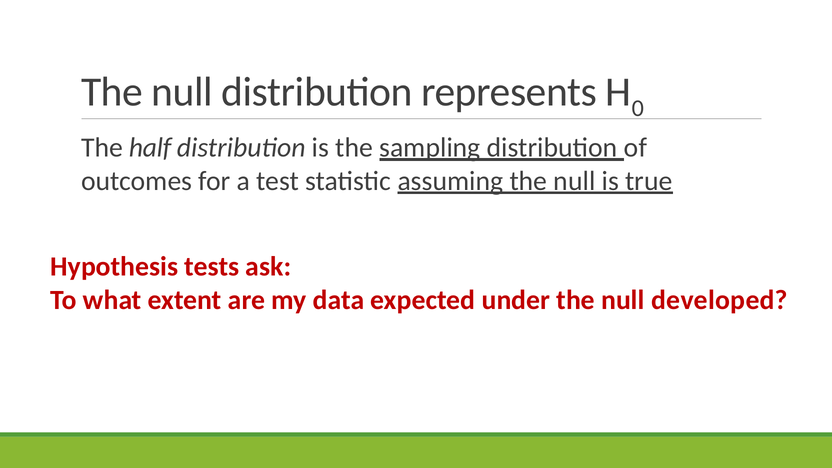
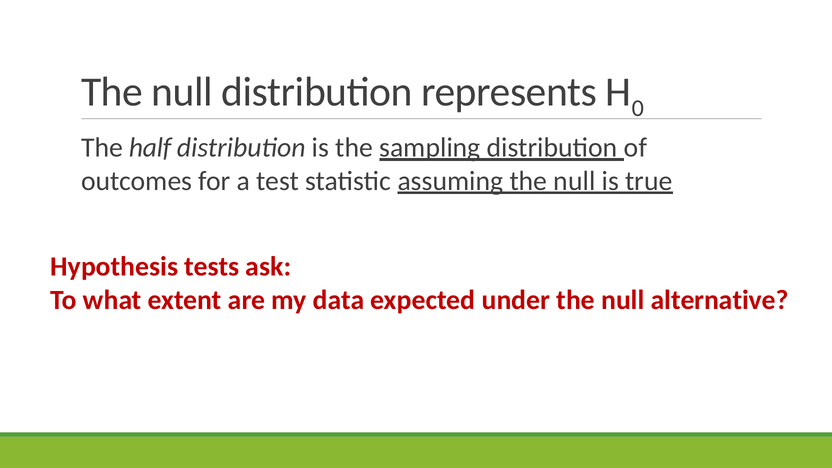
developed: developed -> alternative
